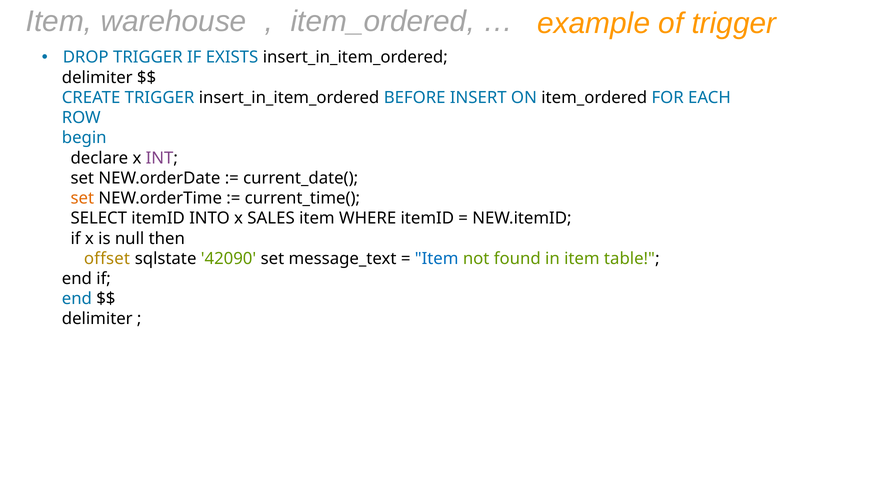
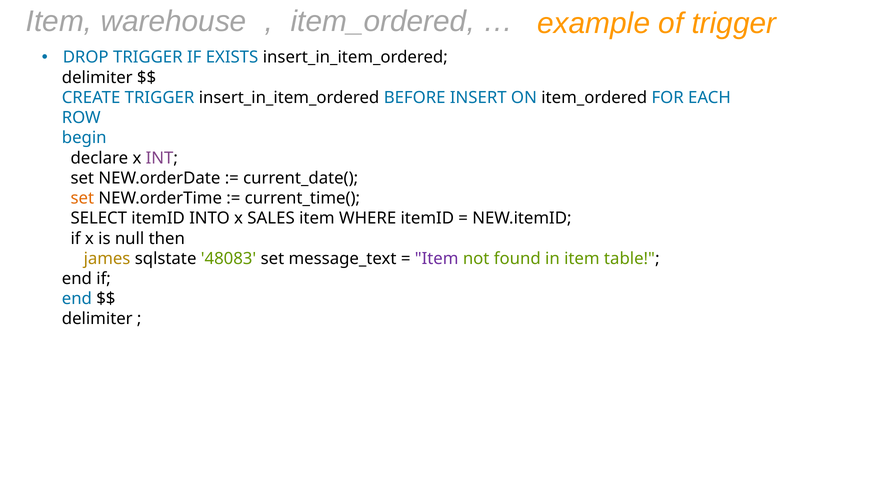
offset: offset -> james
42090: 42090 -> 48083
Item at (437, 259) colour: blue -> purple
